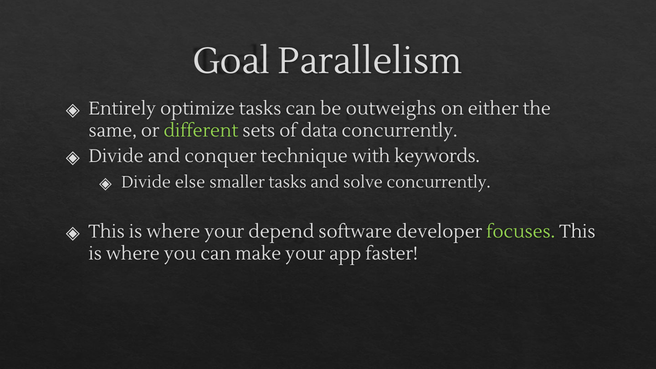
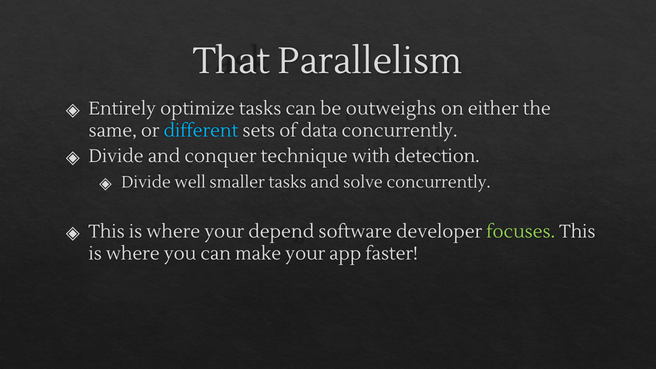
Goal: Goal -> That
different colour: light green -> light blue
keywords: keywords -> detection
else: else -> well
